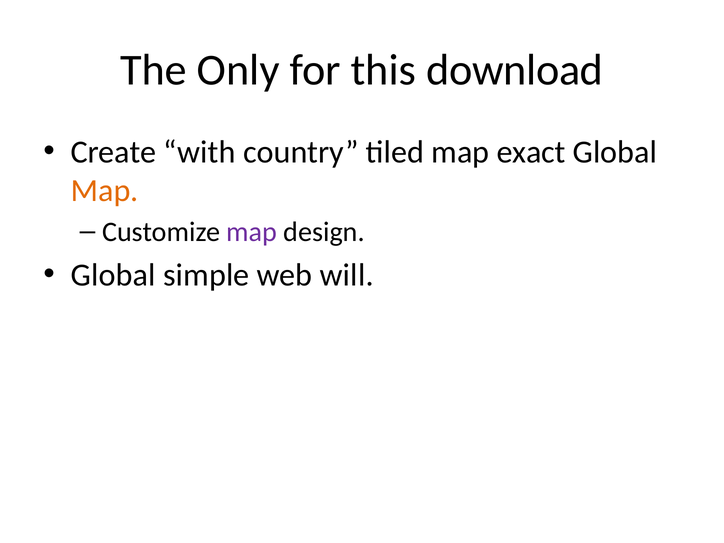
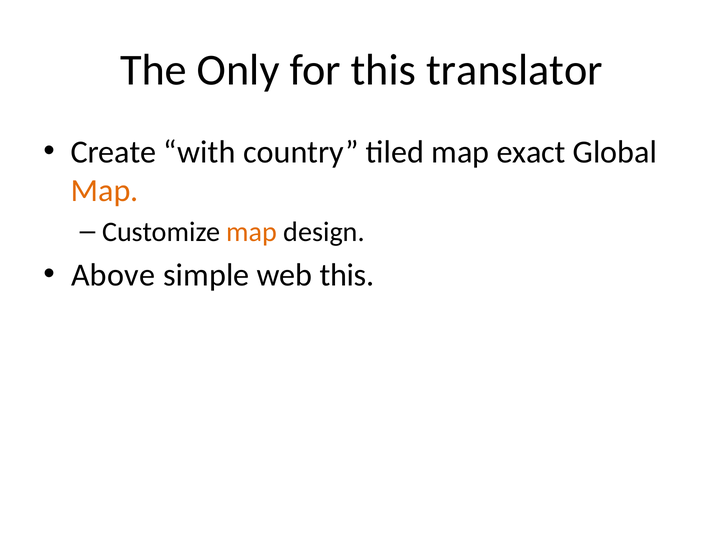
download: download -> translator
map at (252, 232) colour: purple -> orange
Global at (113, 275): Global -> Above
web will: will -> this
